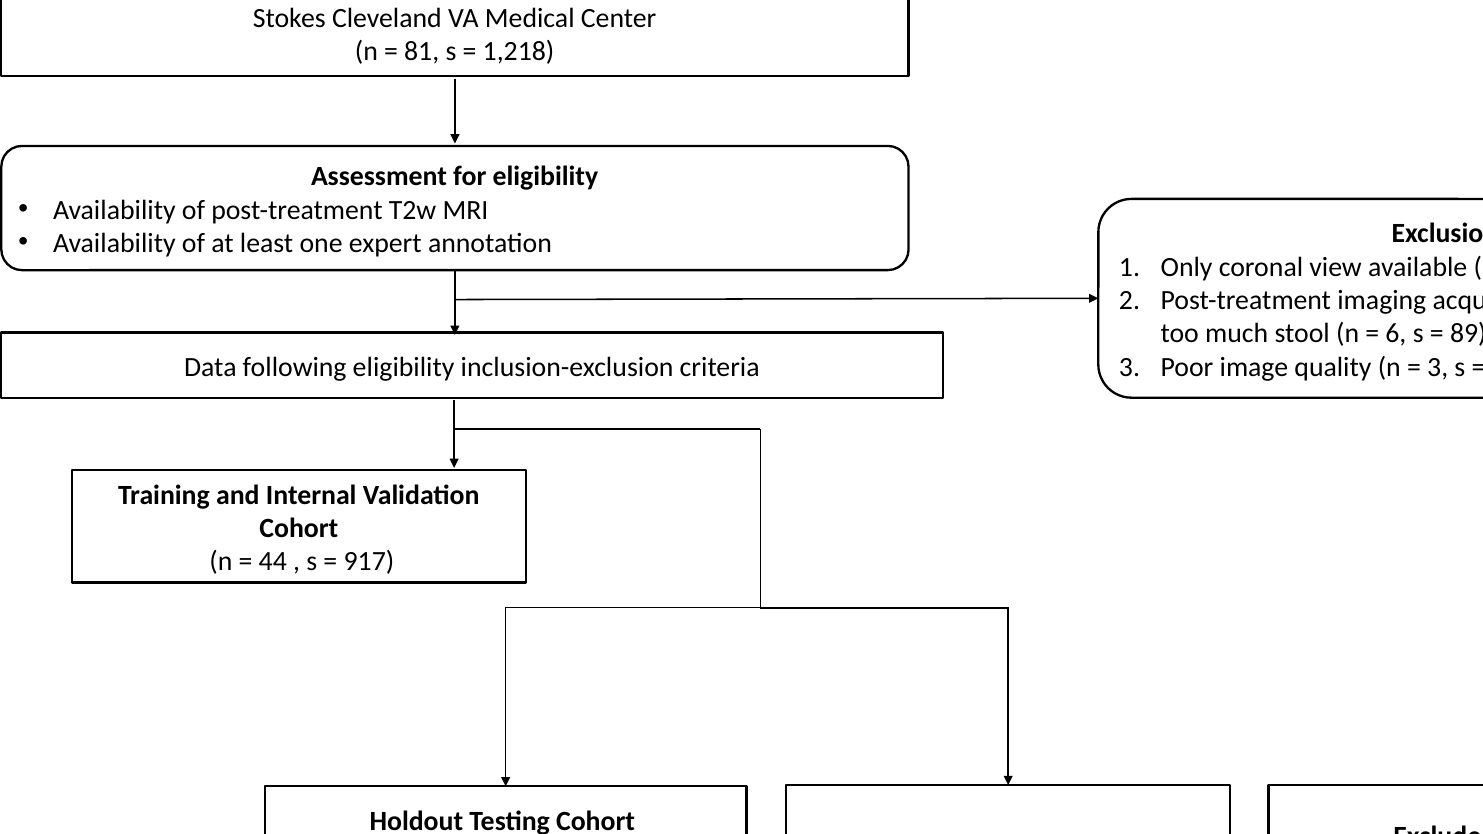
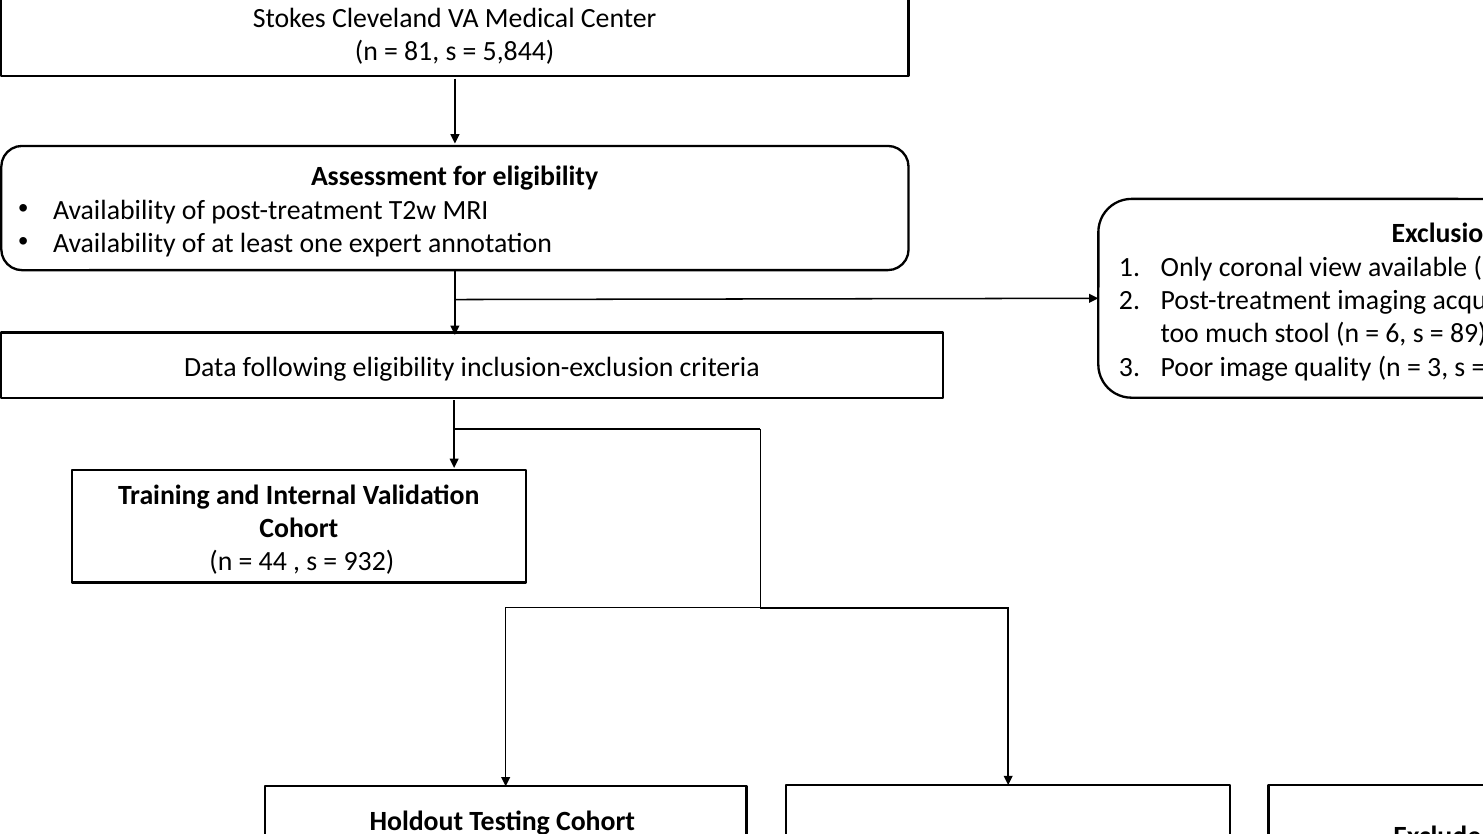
1,218: 1,218 -> 5,844
917: 917 -> 932
